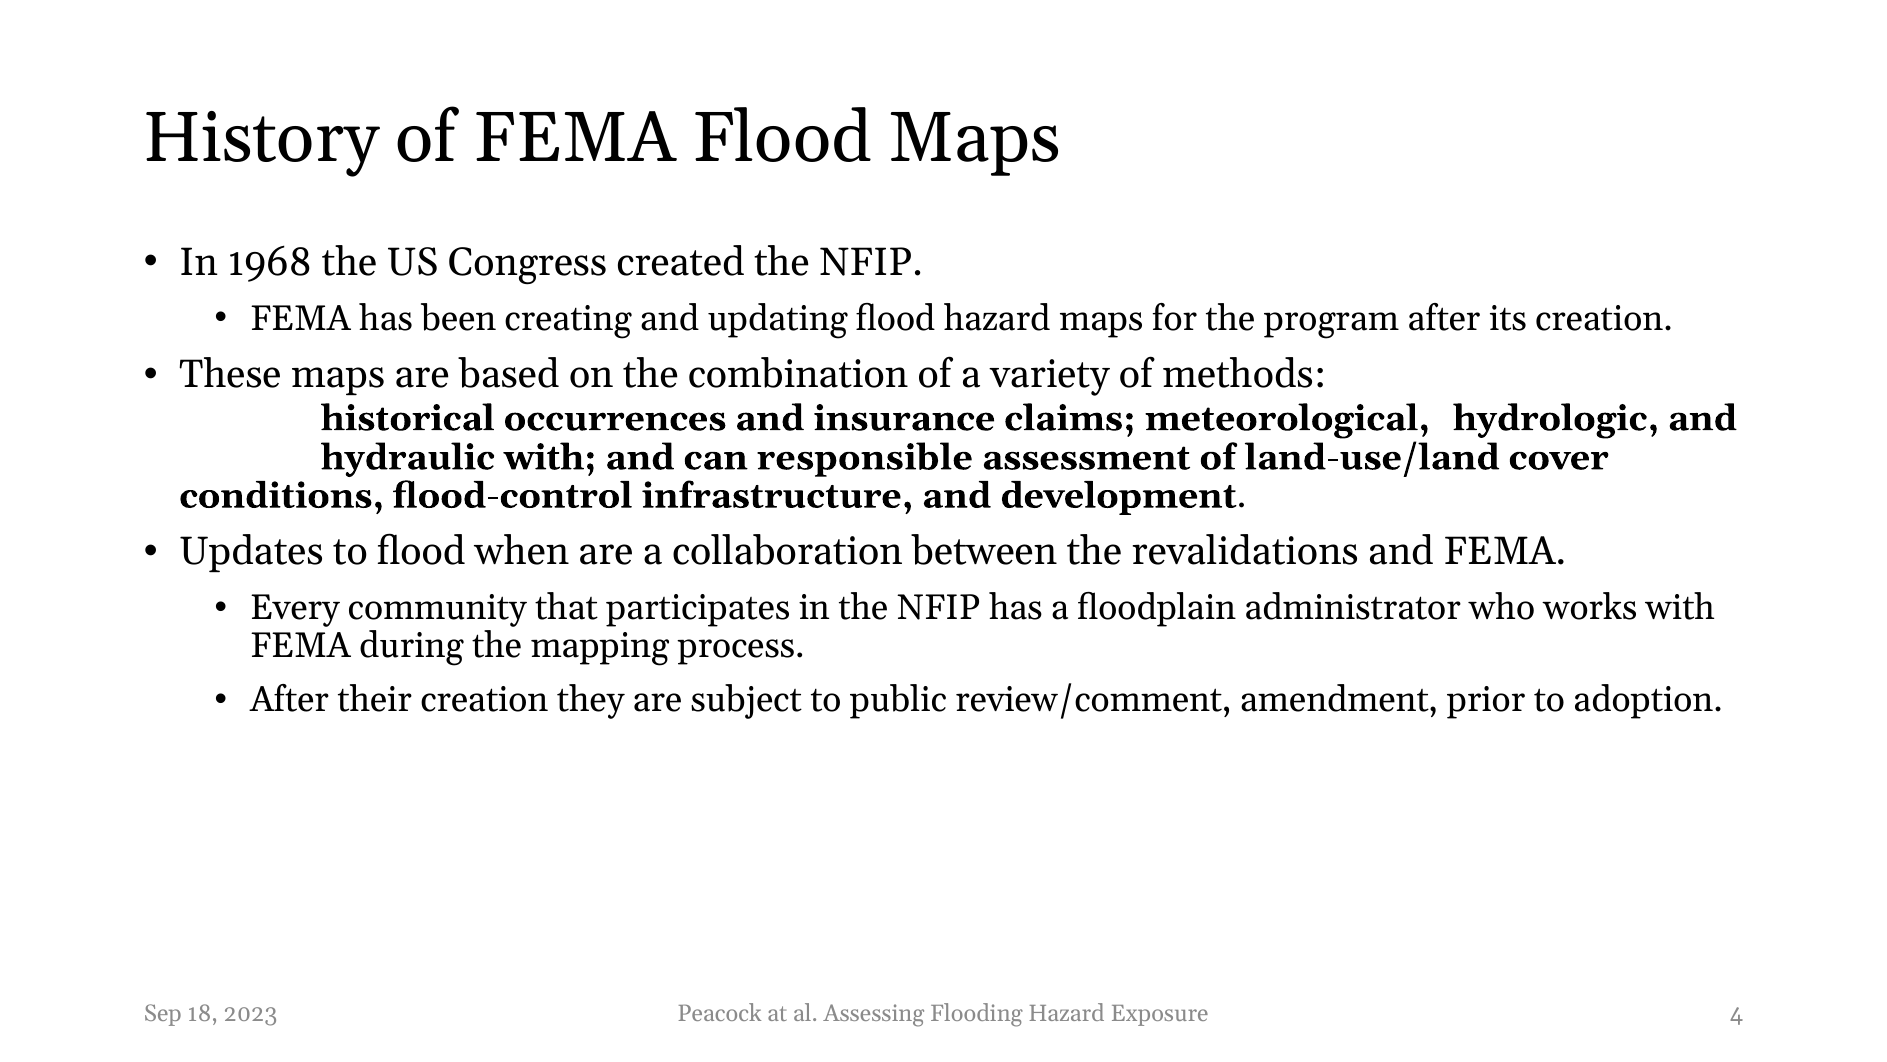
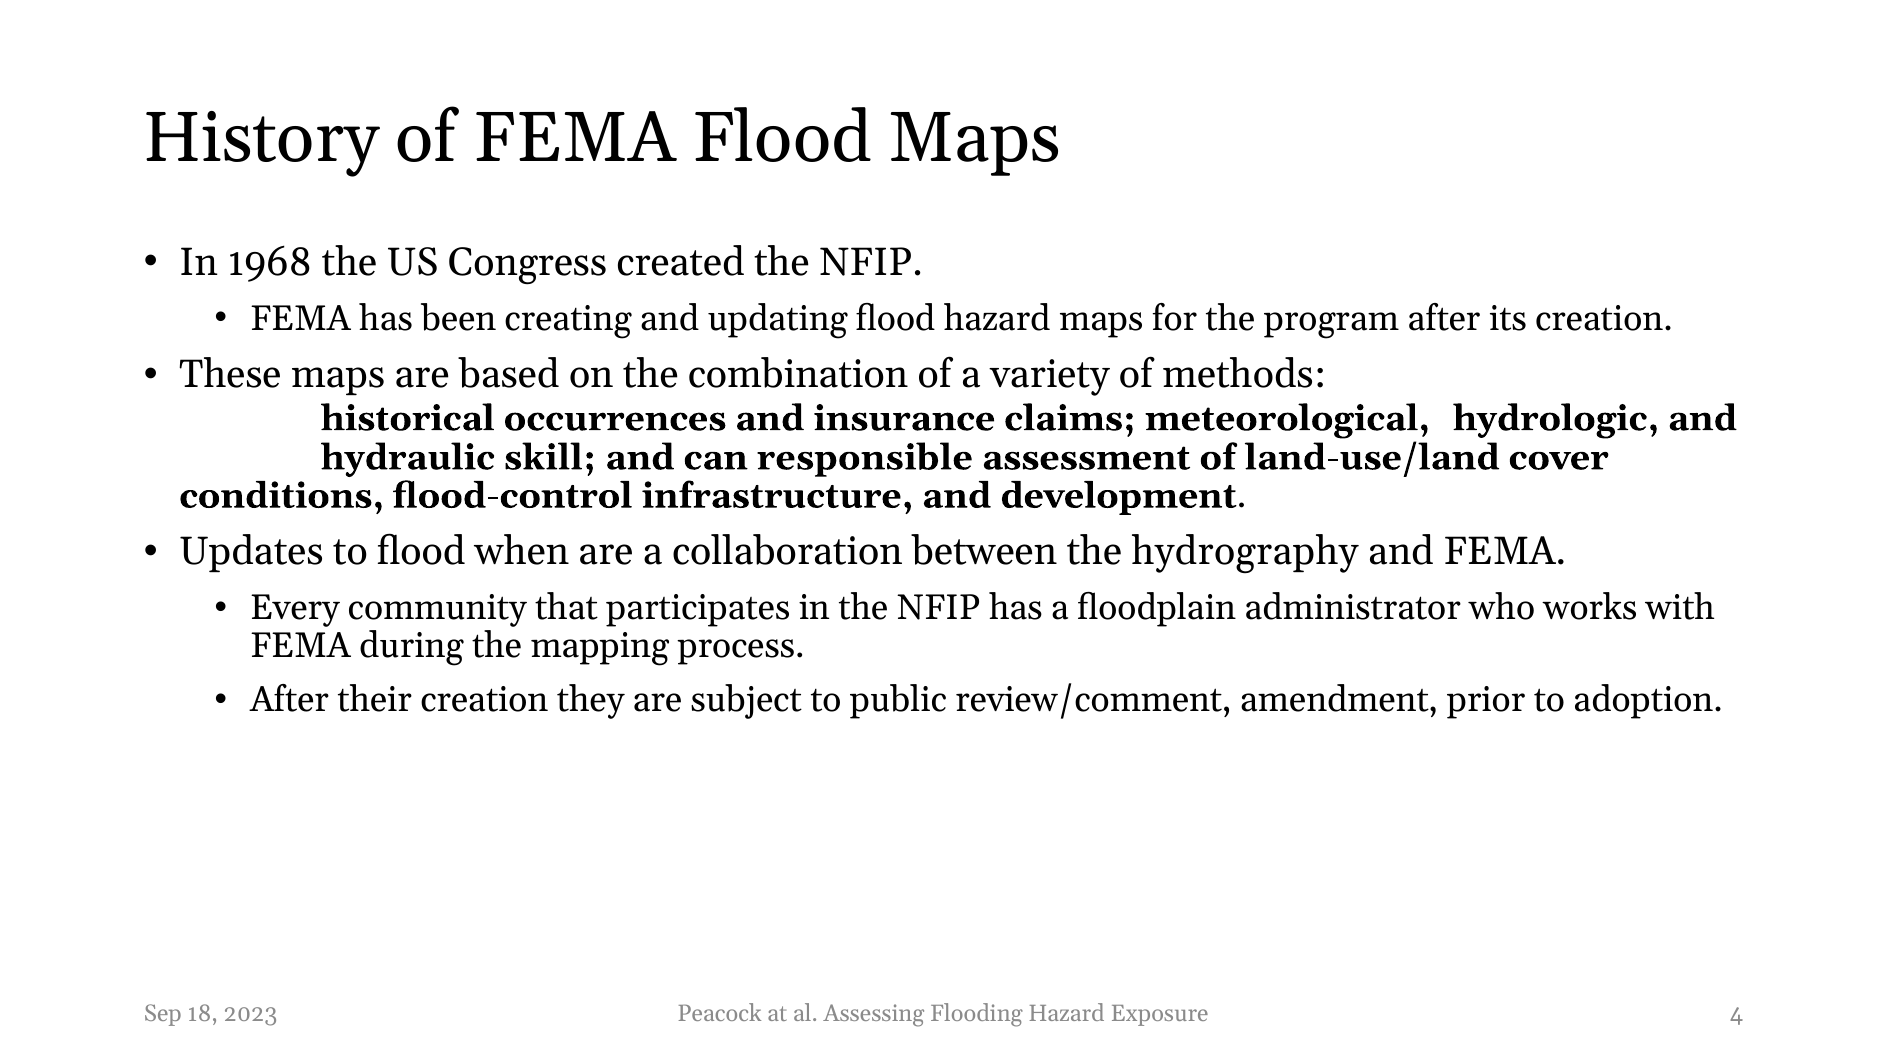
hydraulic with: with -> skill
revalidations: revalidations -> hydrography
